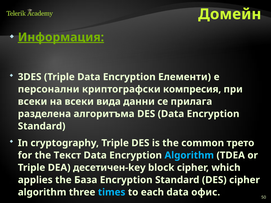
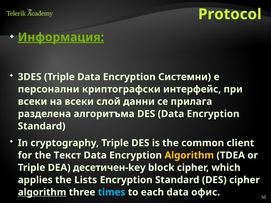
Домейн: Домейн -> Protocol
Елементи: Елементи -> Системни
компресия: компресия -> интерфейс
вида: вида -> слой
трето: трето -> client
Algorithm at (189, 155) colour: light blue -> yellow
База: База -> Lists
algorithm at (42, 192) underline: none -> present
